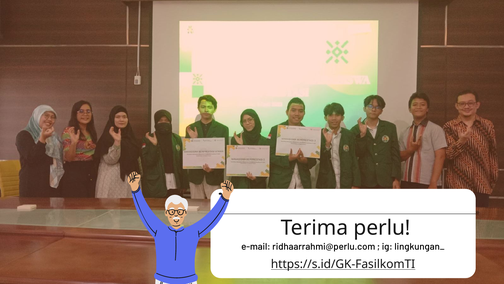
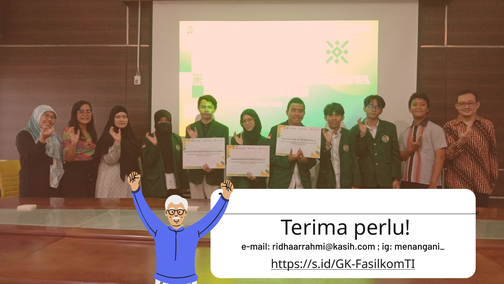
ridhaarrahmi@perlu.com: ridhaarrahmi@perlu.com -> ridhaarrahmi@kasih.com
lingkungan_: lingkungan_ -> menangani_
